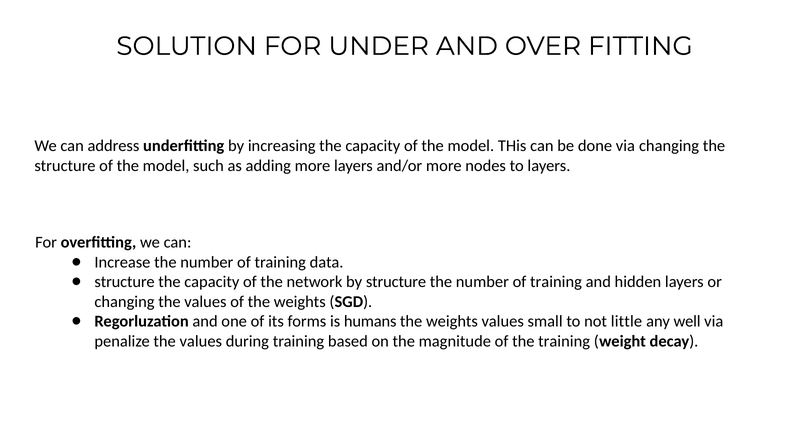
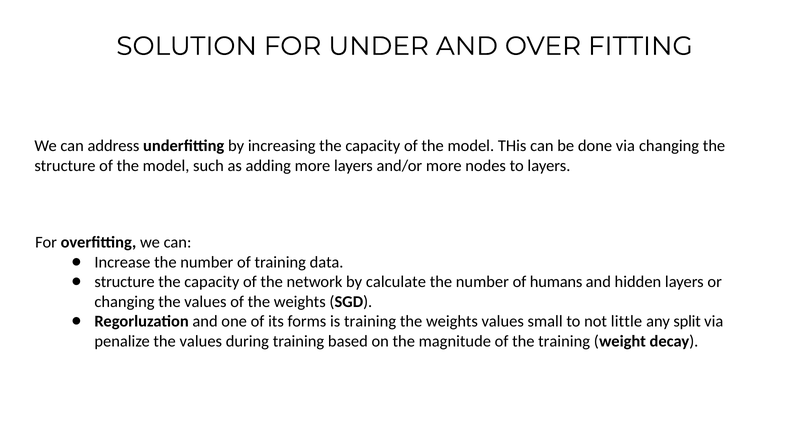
by structure: structure -> calculate
training at (556, 282): training -> humans
is humans: humans -> training
well: well -> split
